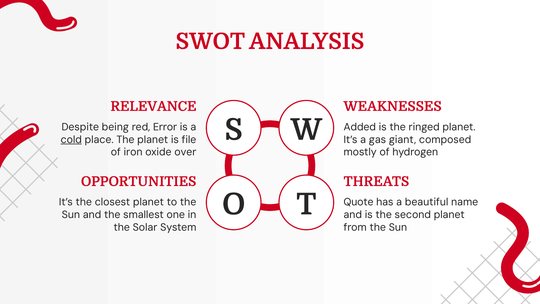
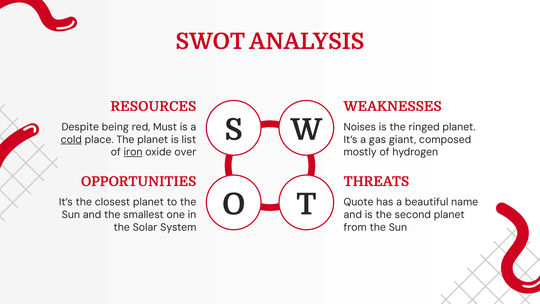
RELEVANCE: RELEVANCE -> RESOURCES
Error: Error -> Must
Added: Added -> Noises
file: file -> list
iron underline: none -> present
